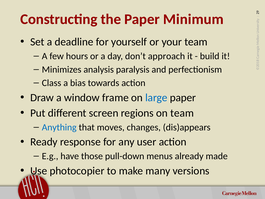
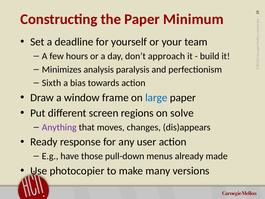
Class: Class -> Sixth
on team: team -> solve
Anything colour: blue -> purple
